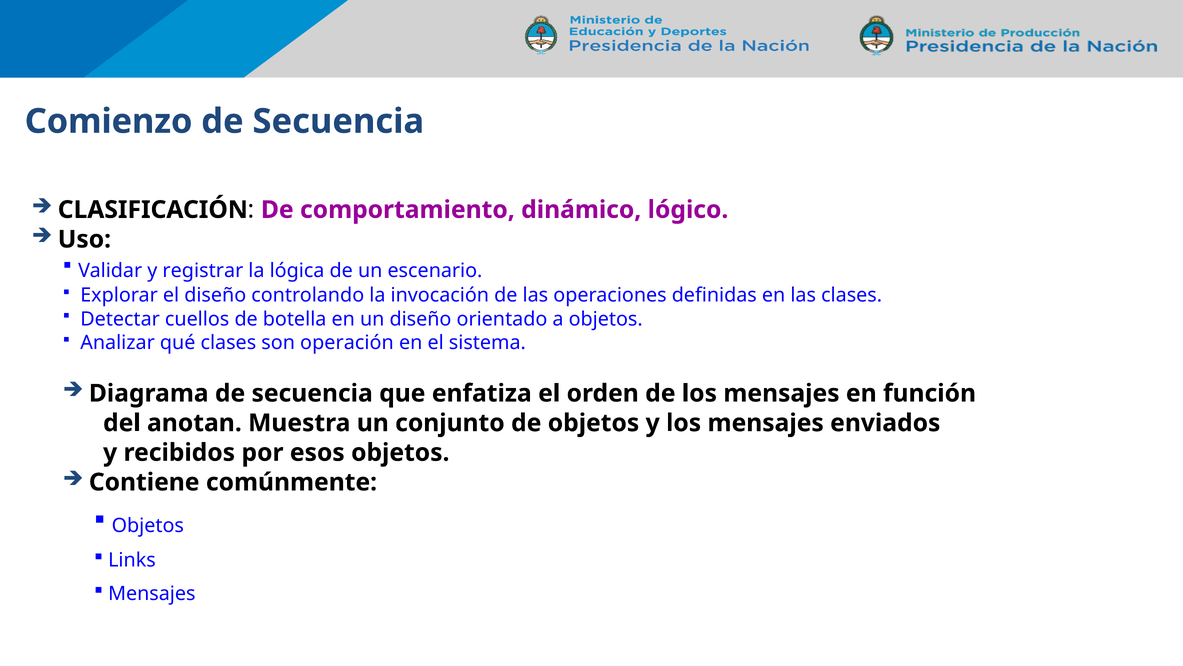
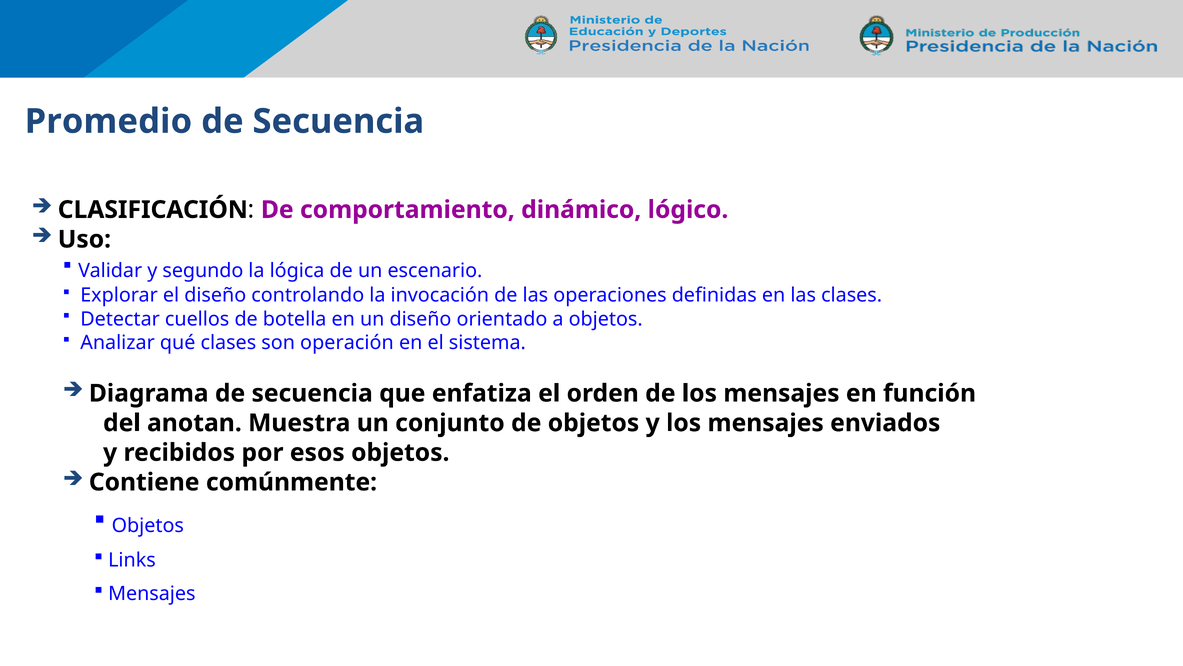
Comienzo: Comienzo -> Promedio
registrar: registrar -> segundo
